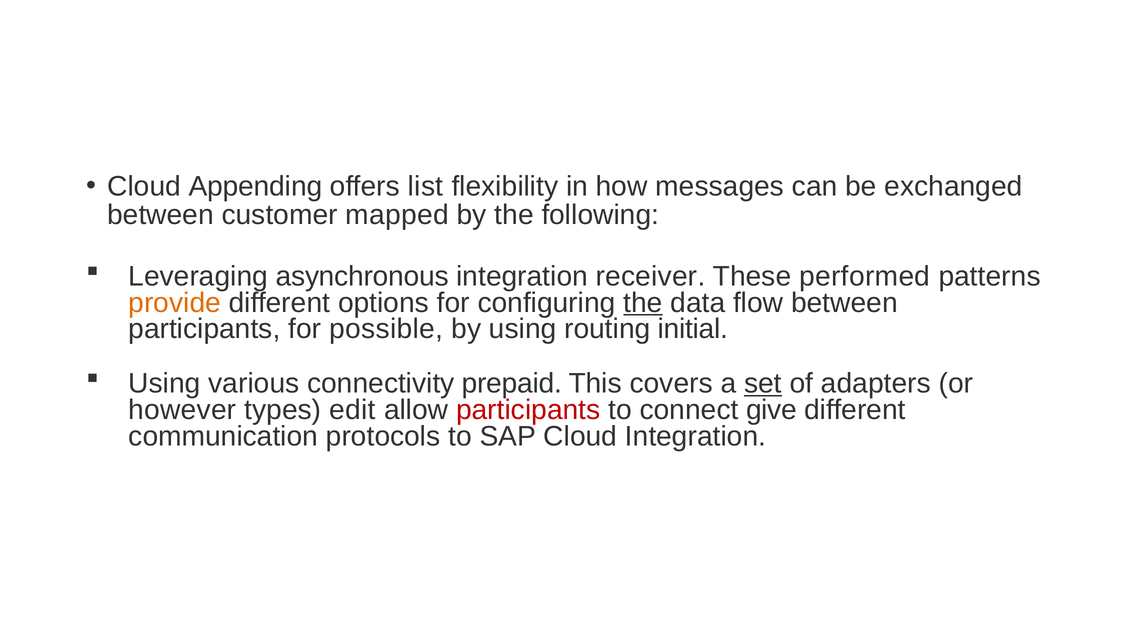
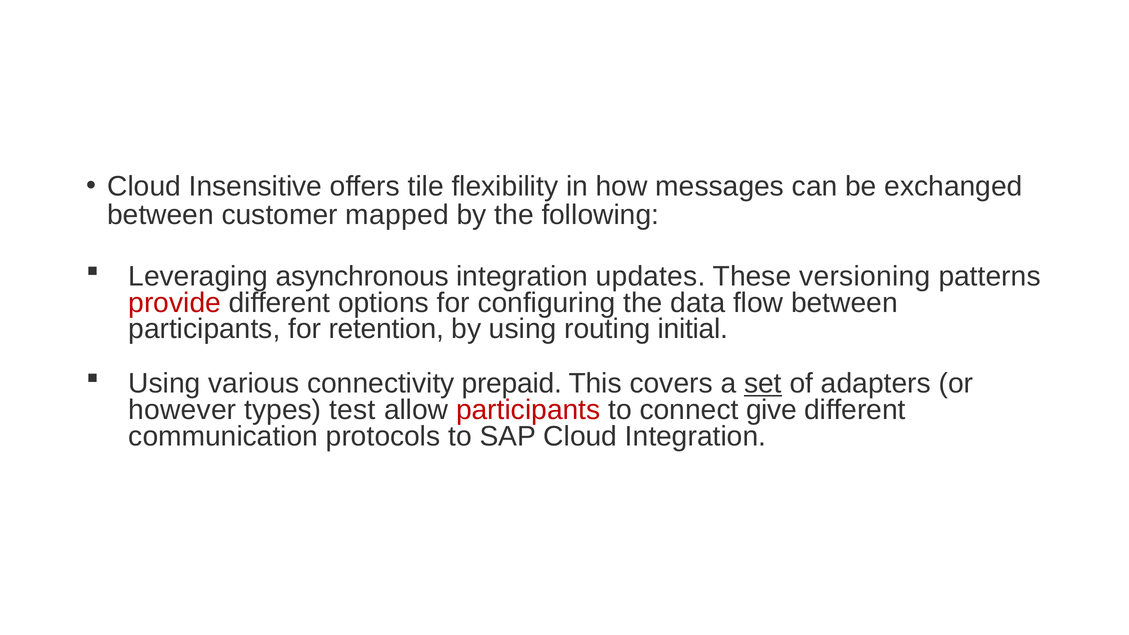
Appending: Appending -> Insensitive
list: list -> tile
receiver: receiver -> updates
performed: performed -> versioning
provide colour: orange -> red
the at (643, 303) underline: present -> none
possible: possible -> retention
edit: edit -> test
